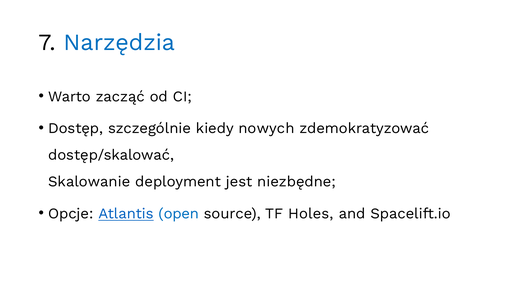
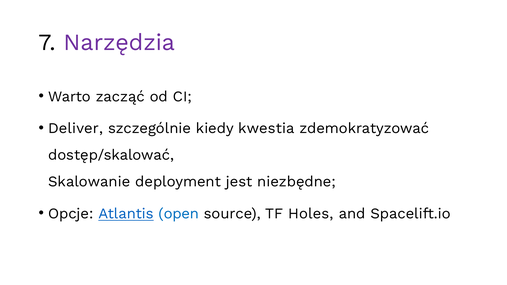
Narzędzia colour: blue -> purple
Dostęp: Dostęp -> Deliver
nowych: nowych -> kwestia
